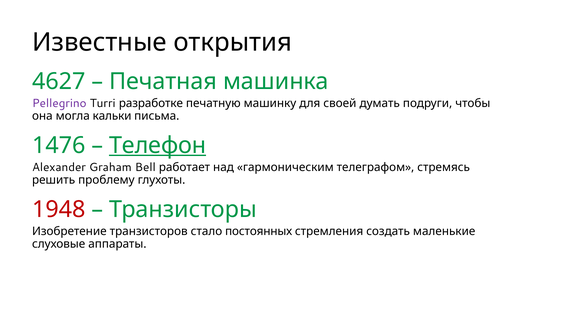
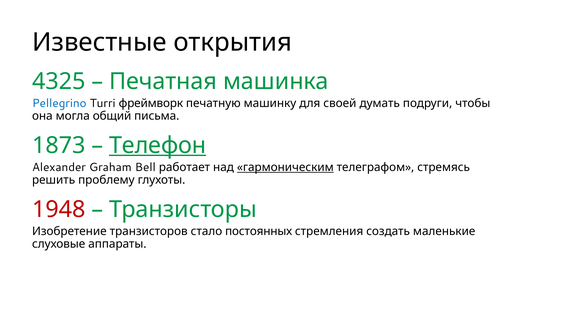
4627: 4627 -> 4325
Pellegrino colour: purple -> blue
разработке: разработке -> фреймворк
кальки: кальки -> общий
1476: 1476 -> 1873
гармоническим underline: none -> present
